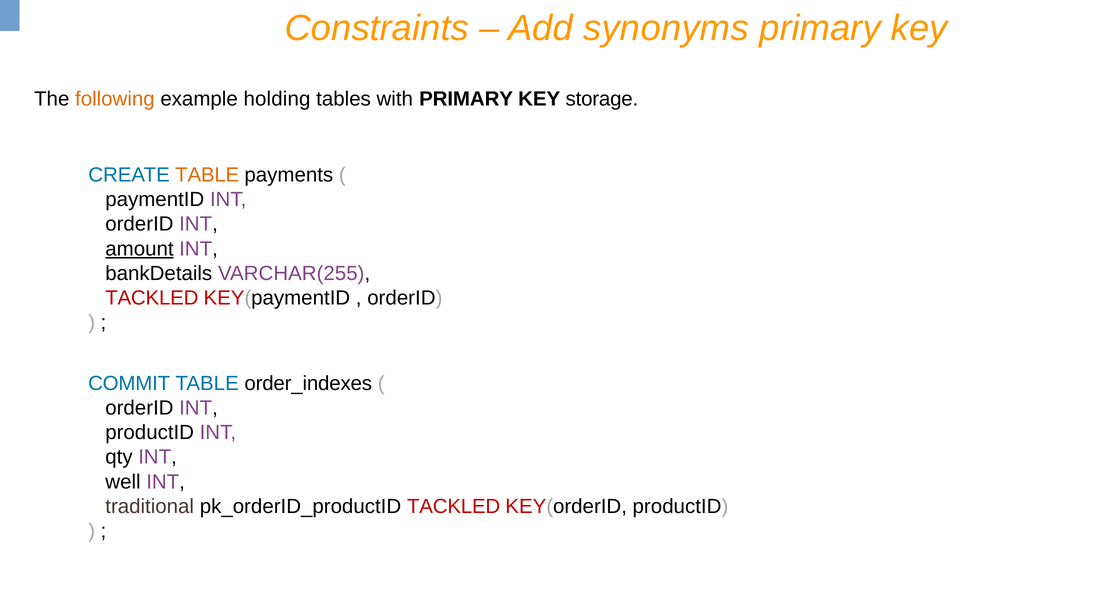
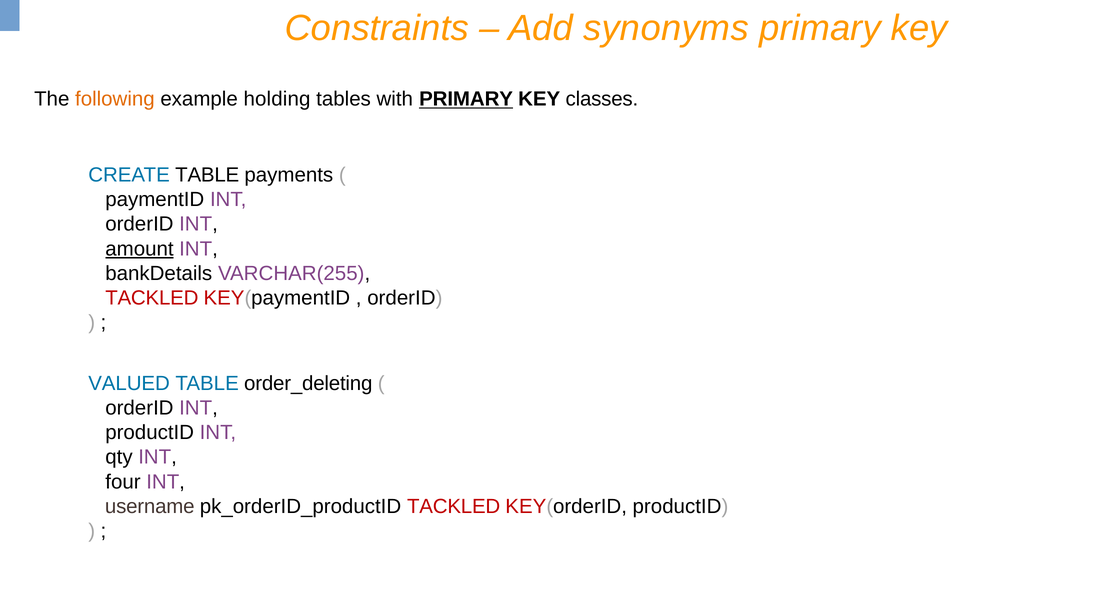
PRIMARY at (466, 99) underline: none -> present
storage: storage -> classes
TABLE at (207, 175) colour: orange -> black
COMMIT: COMMIT -> VALUED
order_indexes: order_indexes -> order_deleting
well: well -> four
traditional: traditional -> username
